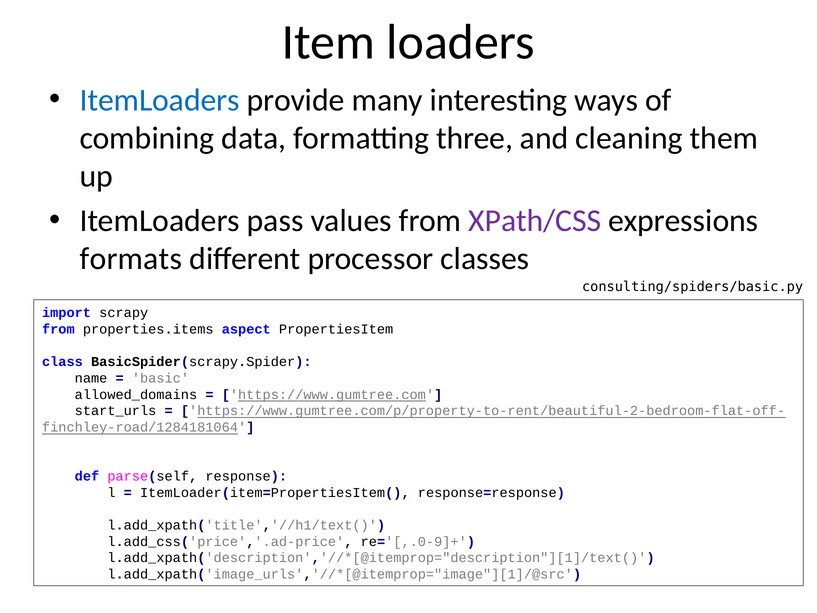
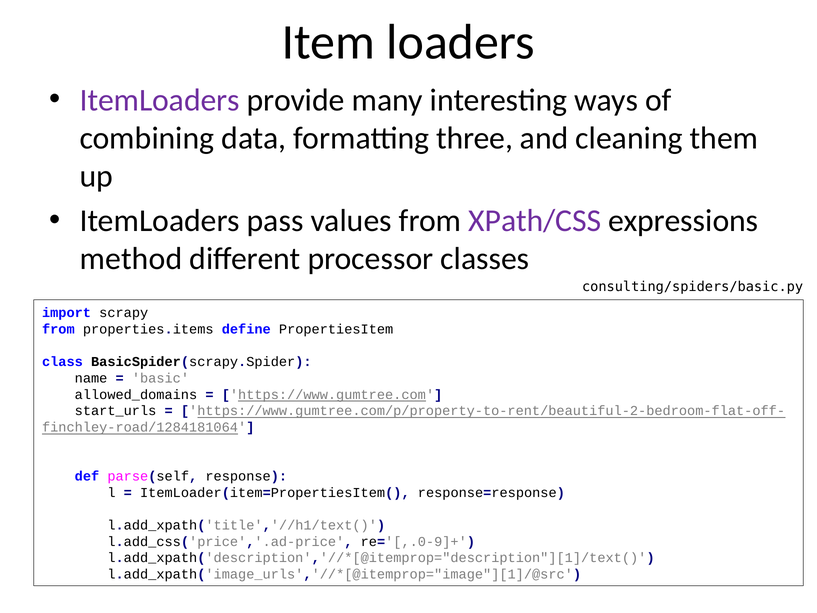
ItemLoaders at (160, 100) colour: blue -> purple
formats: formats -> method
aspect: aspect -> define
